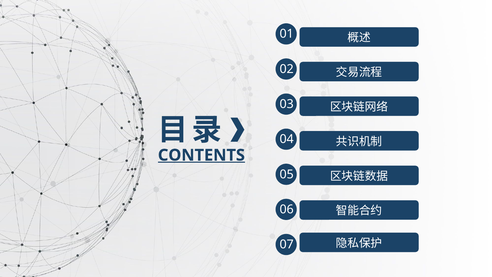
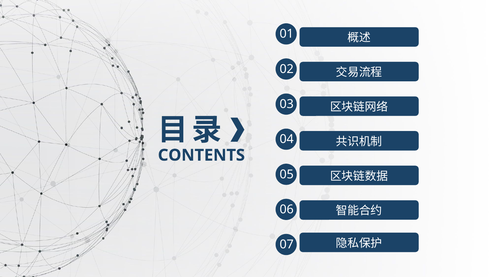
CONTENTS underline: present -> none
